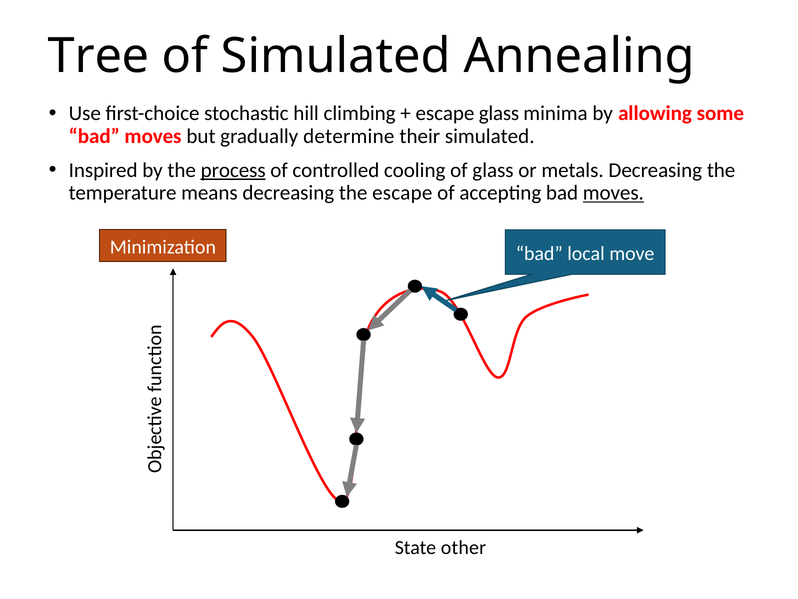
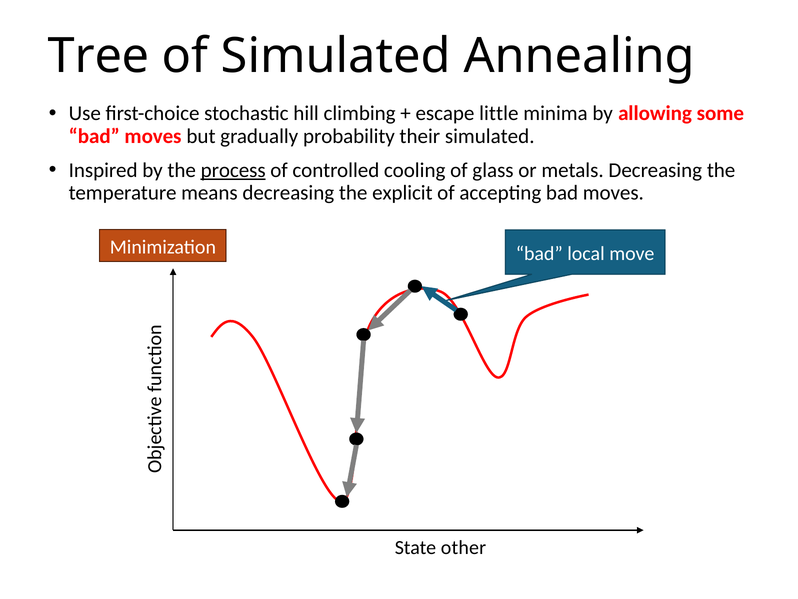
escape glass: glass -> little
determine: determine -> probability
the escape: escape -> explicit
moves at (613, 193) underline: present -> none
